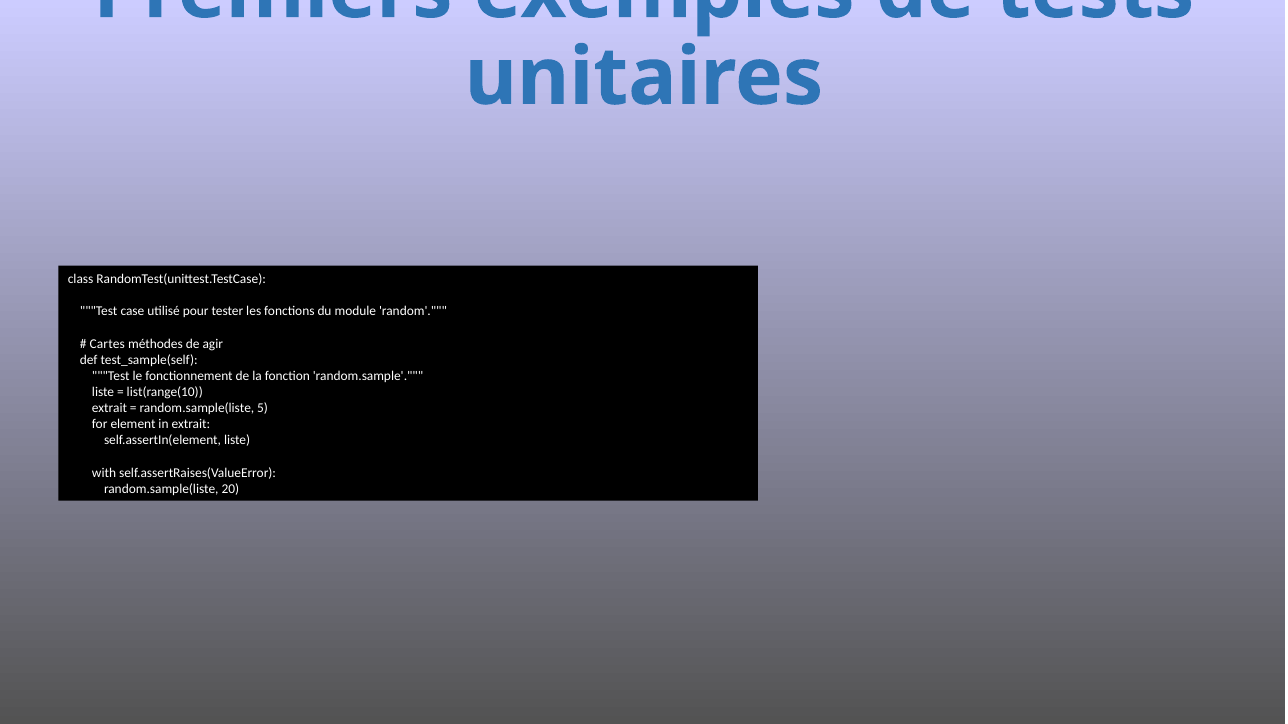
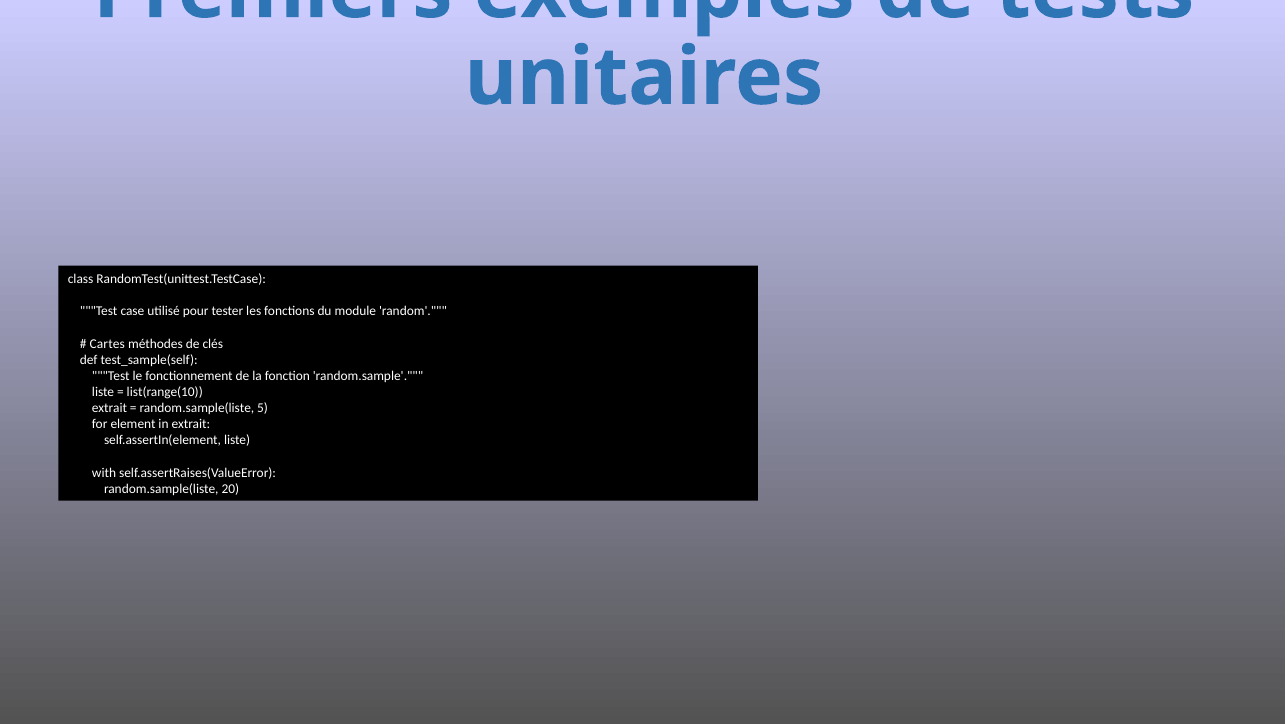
agir: agir -> clés
